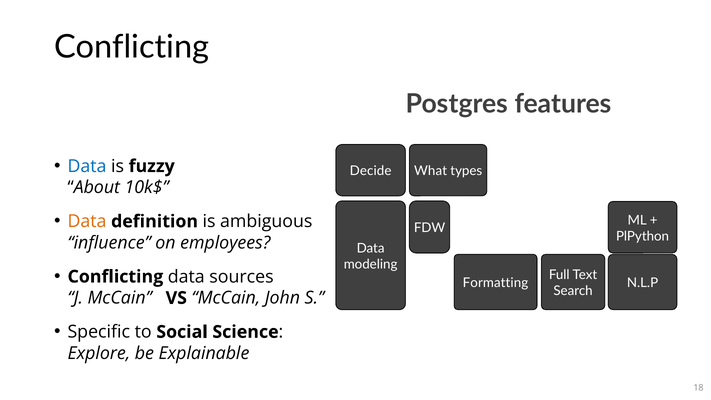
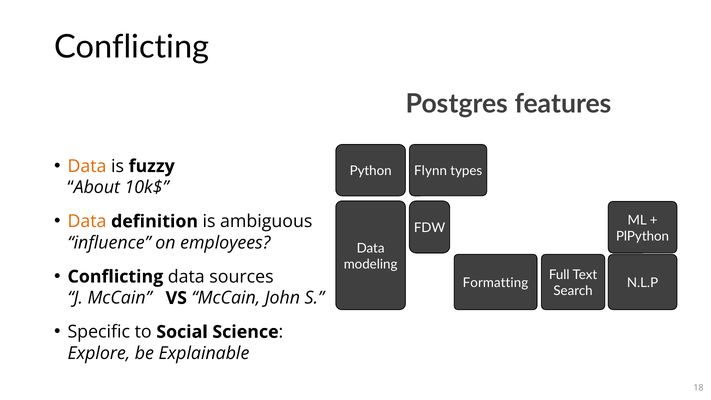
Data at (87, 166) colour: blue -> orange
Decide: Decide -> Python
What: What -> Flynn
